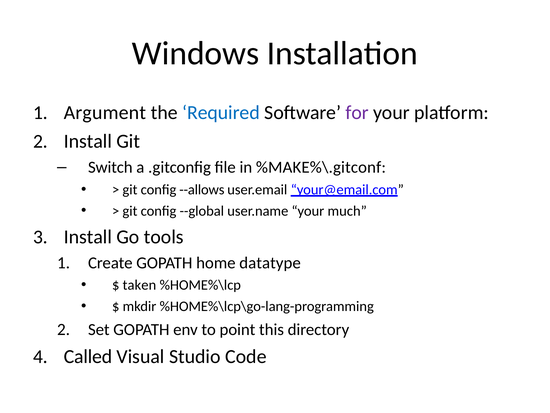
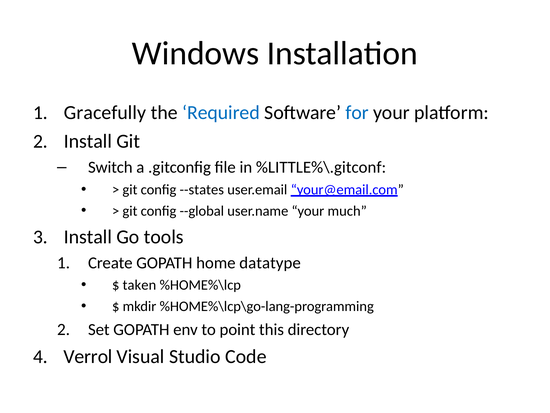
Argument: Argument -> Gracefully
for colour: purple -> blue
%MAKE%\.gitconf: %MAKE%\.gitconf -> %LITTLE%\.gitconf
--allows: --allows -> --states
Called: Called -> Verrol
